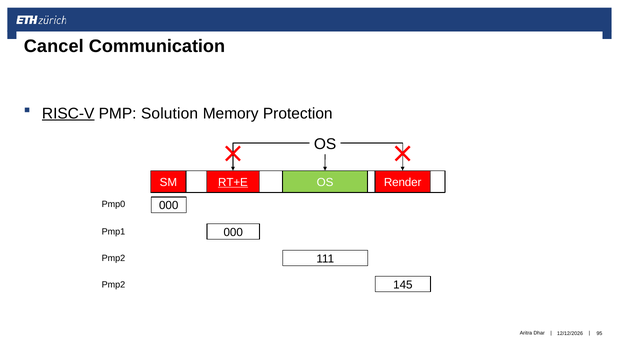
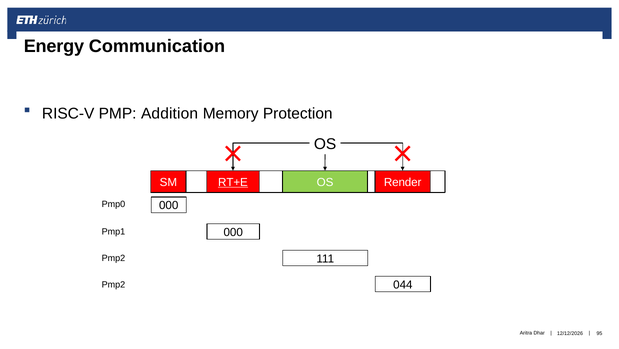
Cancel: Cancel -> Energy
RISC-V underline: present -> none
Solution: Solution -> Addition
145: 145 -> 044
